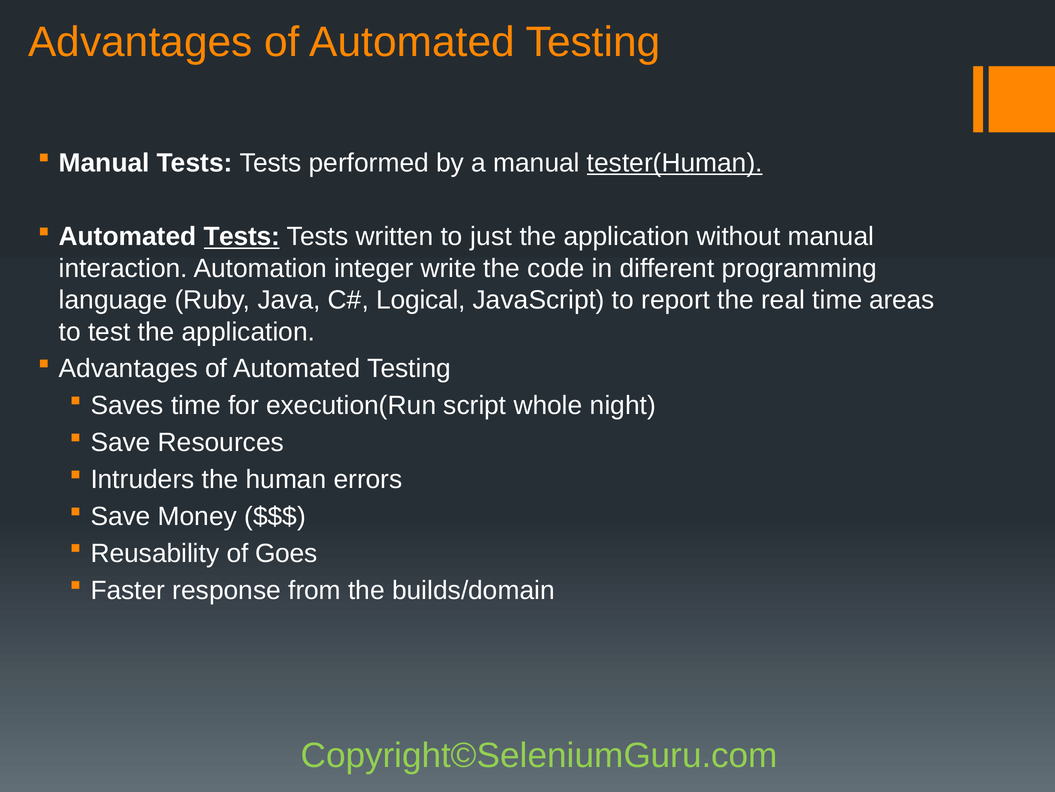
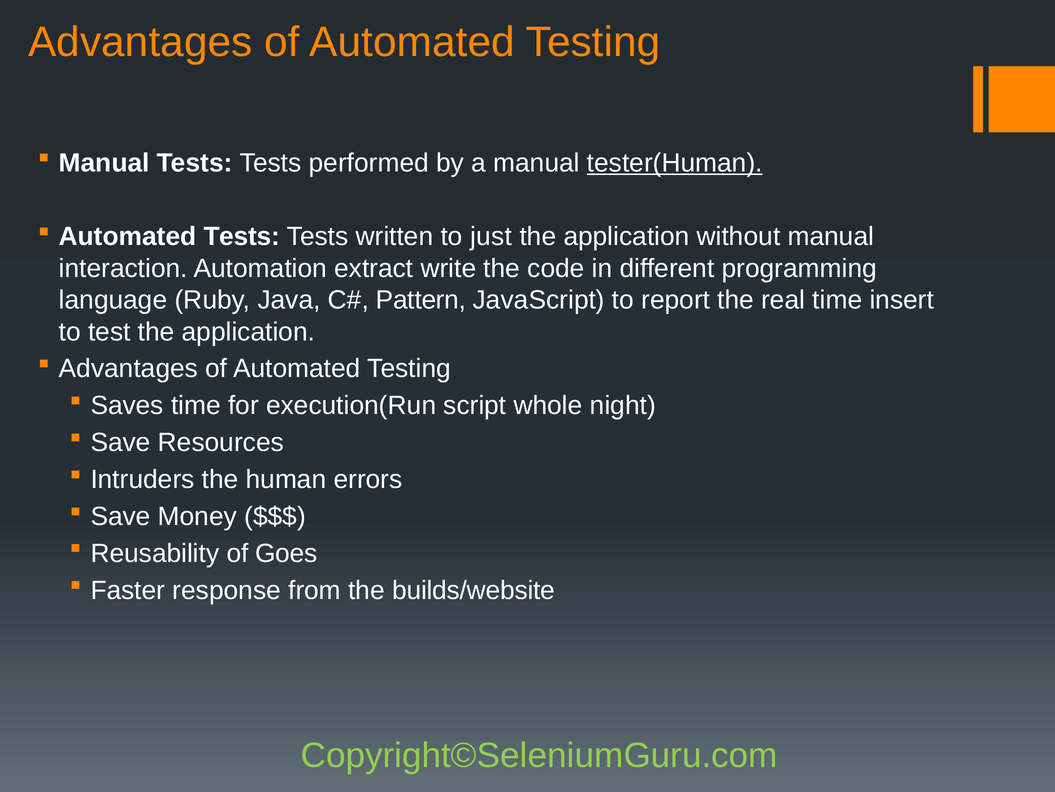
Tests at (242, 237) underline: present -> none
integer: integer -> extract
Logical: Logical -> Pattern
areas: areas -> insert
builds/domain: builds/domain -> builds/website
